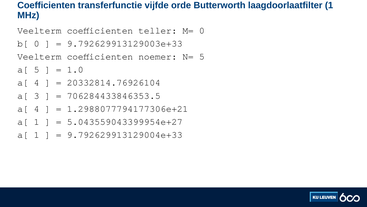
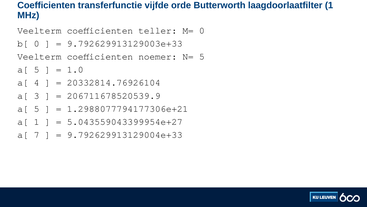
706284433846353.5: 706284433846353.5 -> 206711678520539.9
4 at (37, 108): 4 -> 5
1 at (37, 134): 1 -> 7
